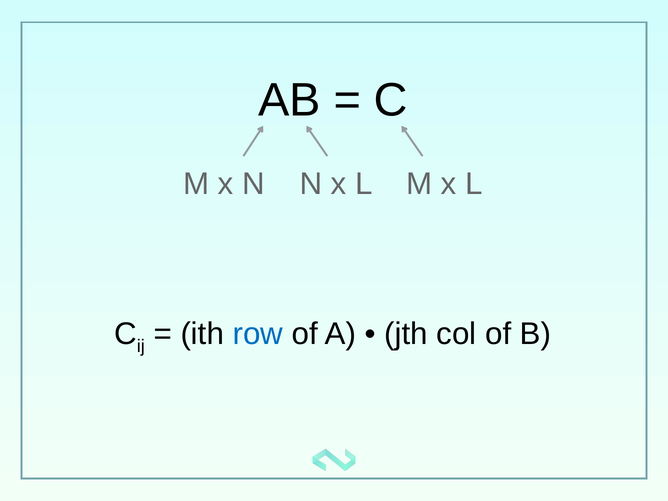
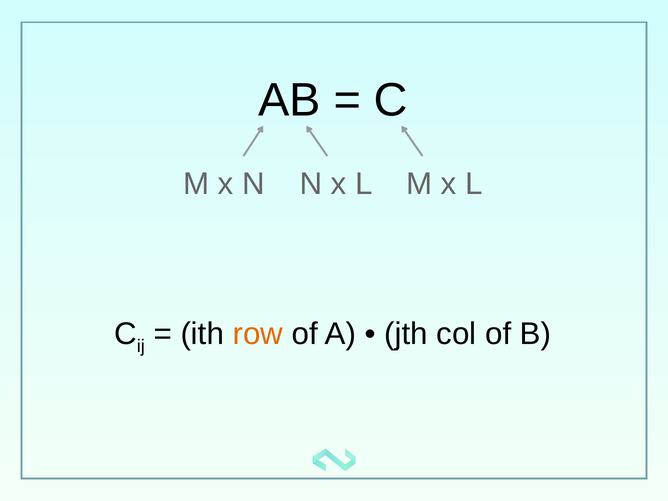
row colour: blue -> orange
